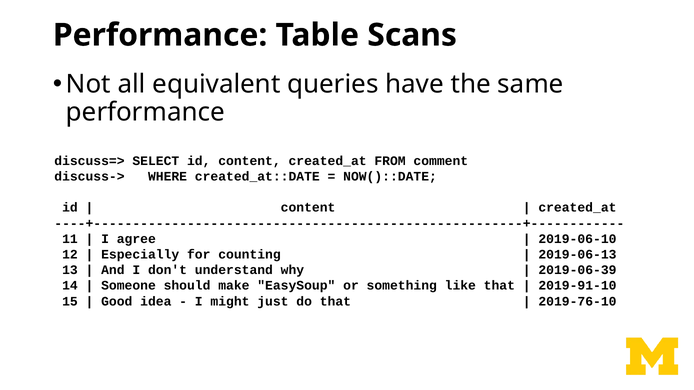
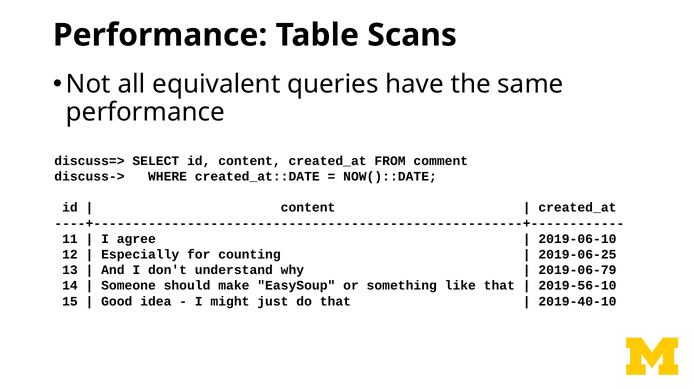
2019-06-13: 2019-06-13 -> 2019-06-25
2019-06-39: 2019-06-39 -> 2019-06-79
2019-91-10: 2019-91-10 -> 2019-56-10
2019-76-10: 2019-76-10 -> 2019-40-10
